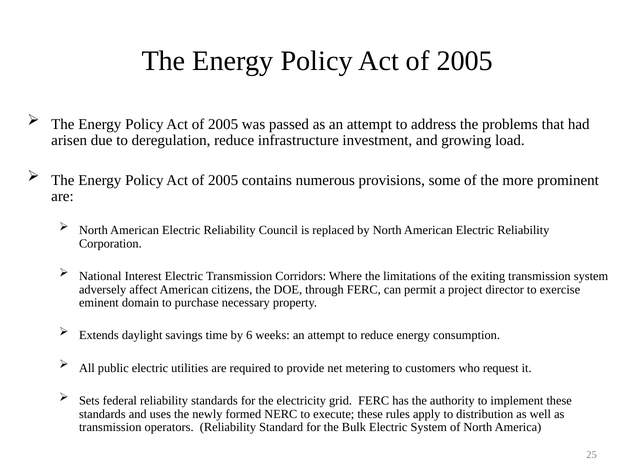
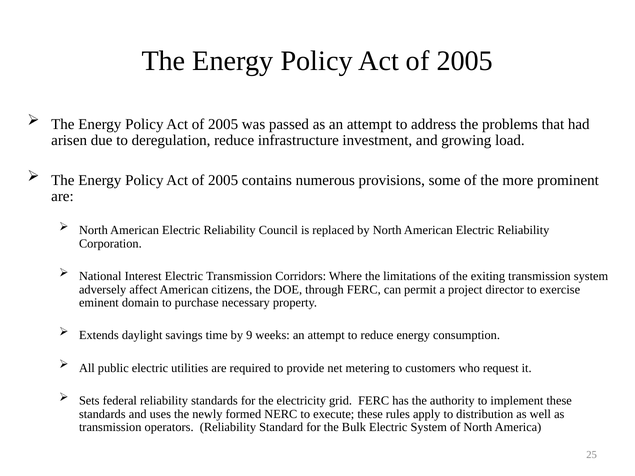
6: 6 -> 9
